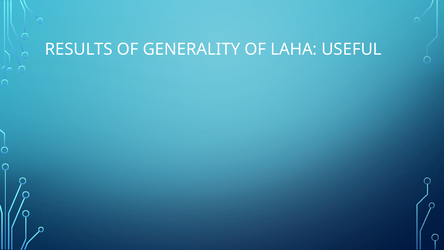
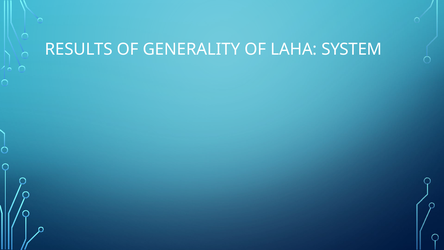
USEFUL: USEFUL -> SYSTEM
